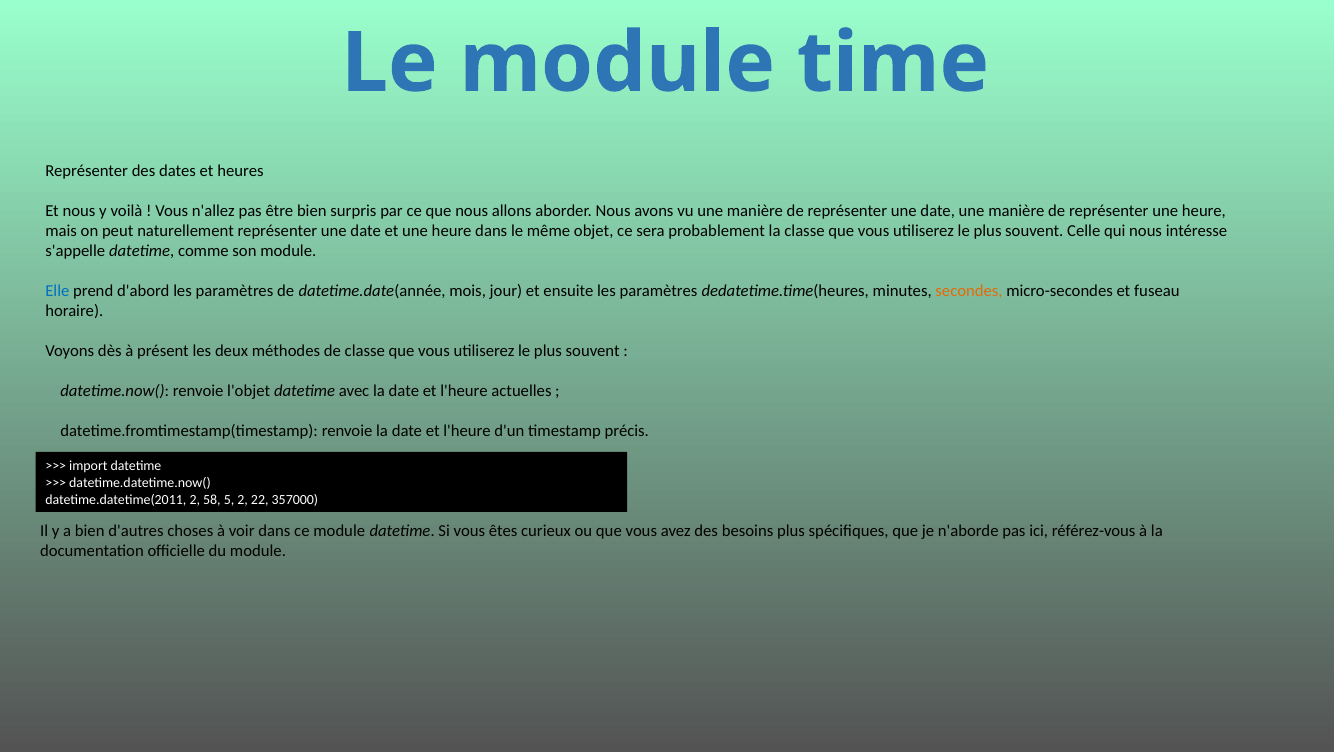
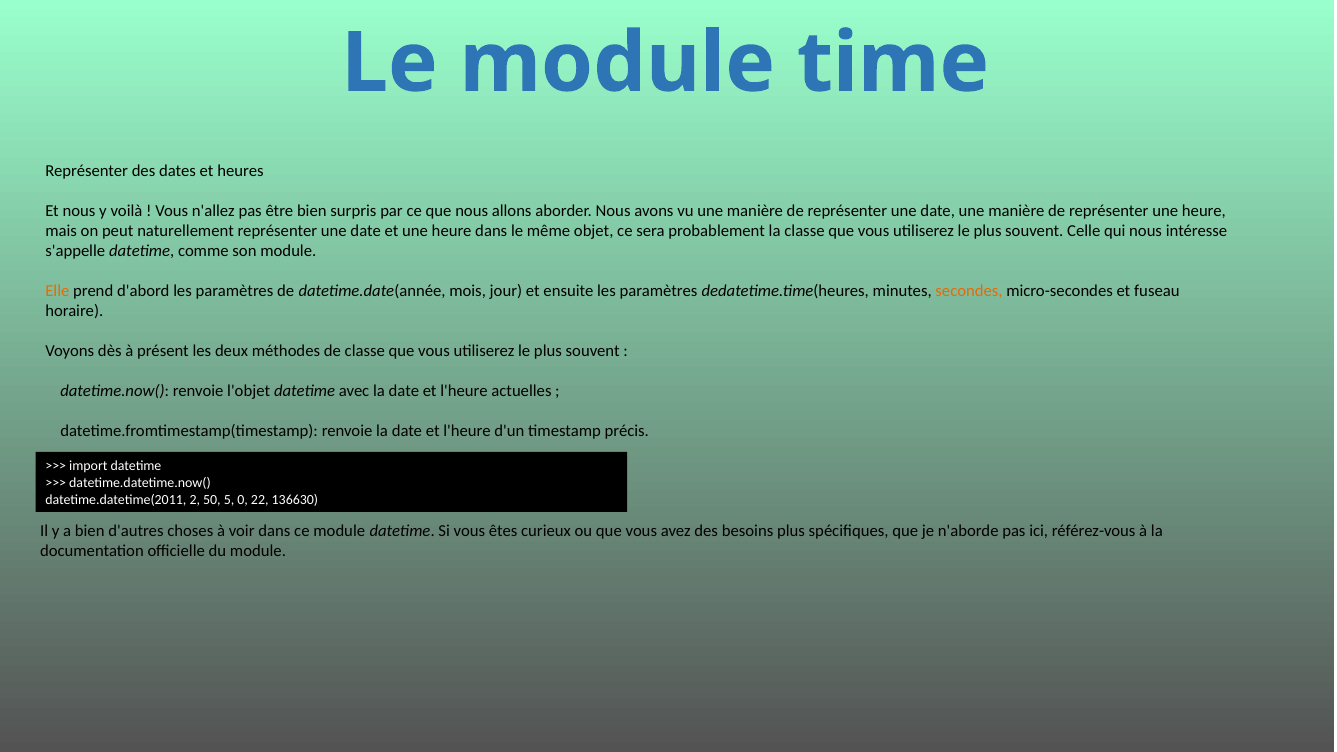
Elle colour: blue -> orange
58: 58 -> 50
5 2: 2 -> 0
357000: 357000 -> 136630
